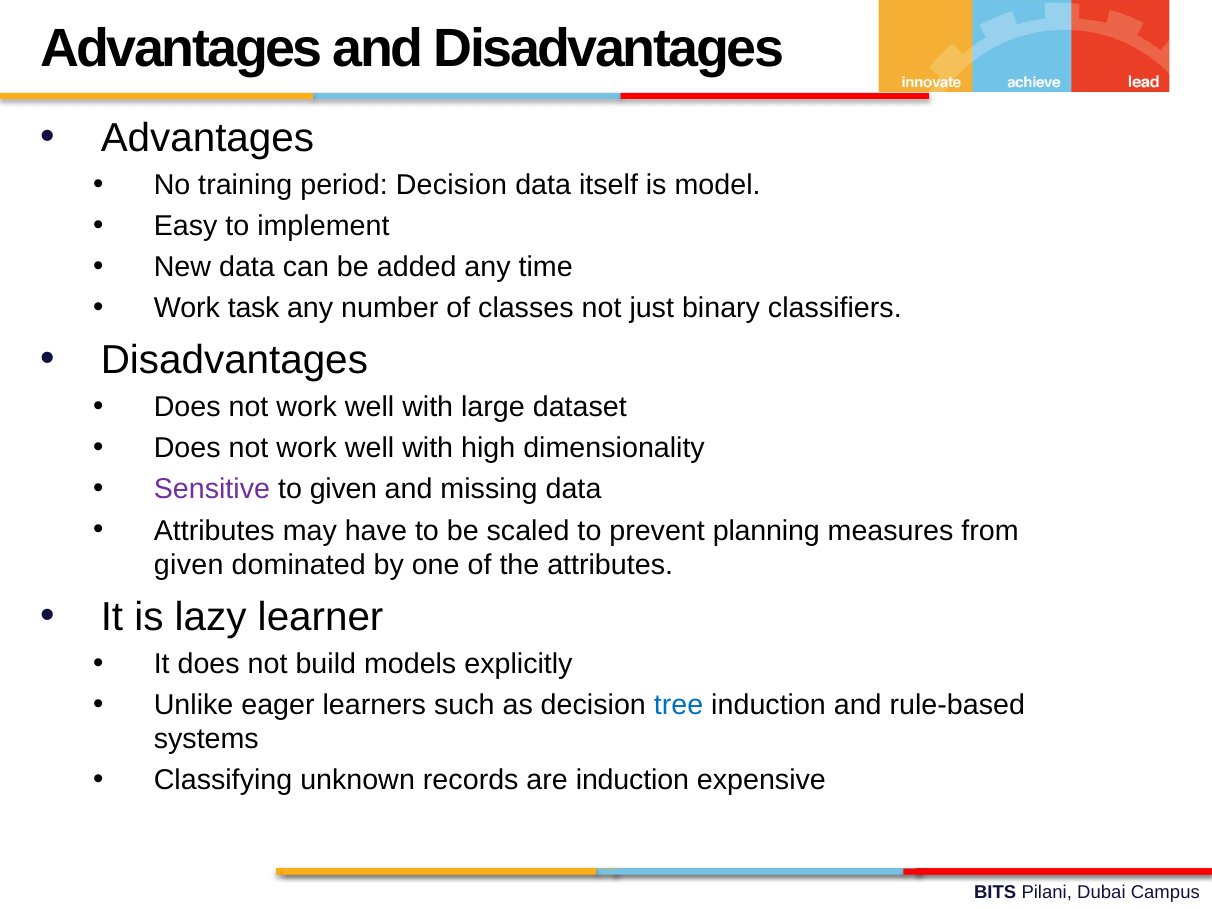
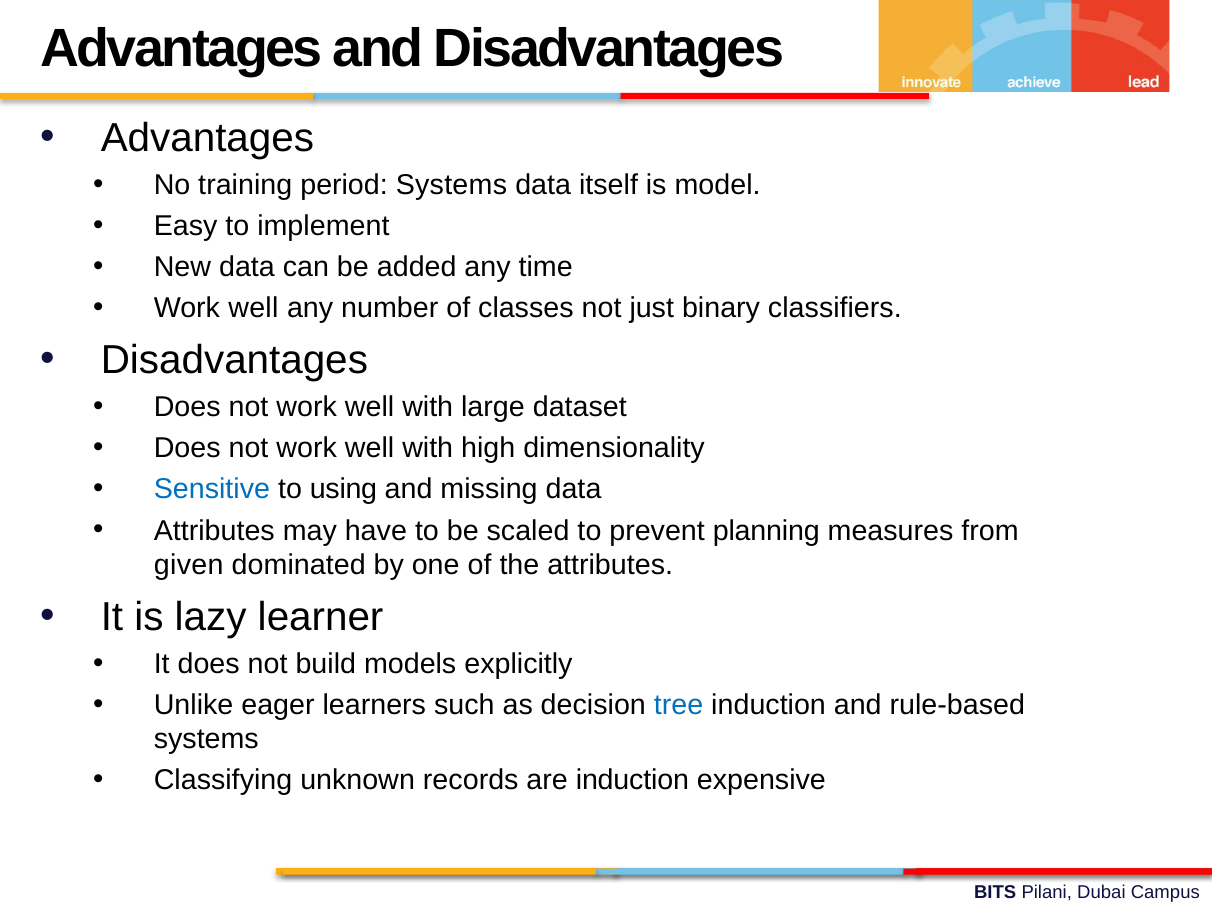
period Decision: Decision -> Systems
task at (254, 308): task -> well
Sensitive colour: purple -> blue
to given: given -> using
